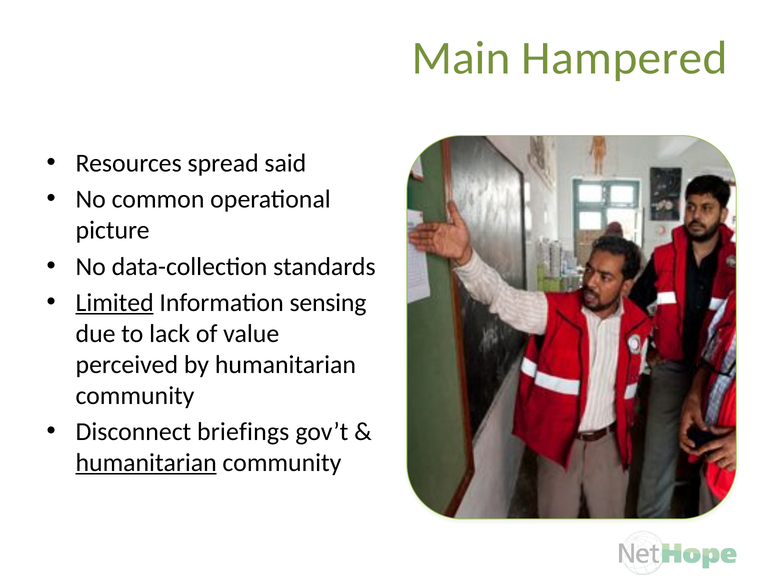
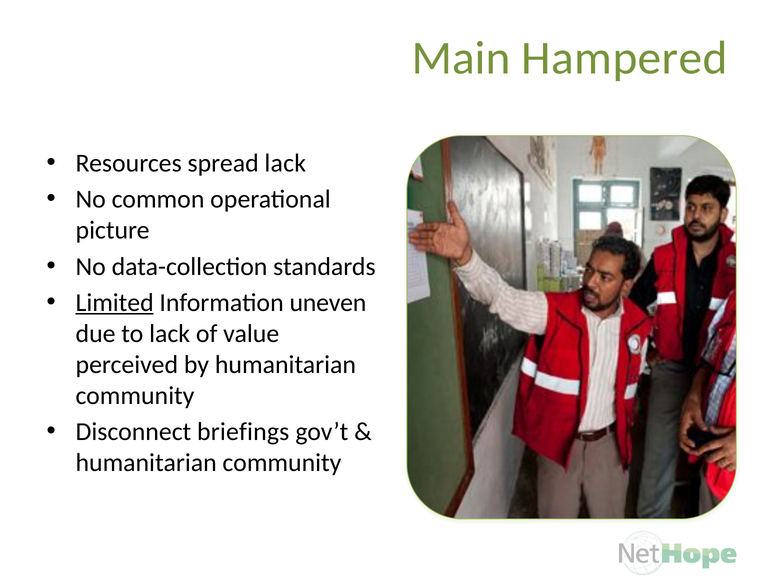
spread said: said -> lack
sensing: sensing -> uneven
humanitarian at (146, 463) underline: present -> none
